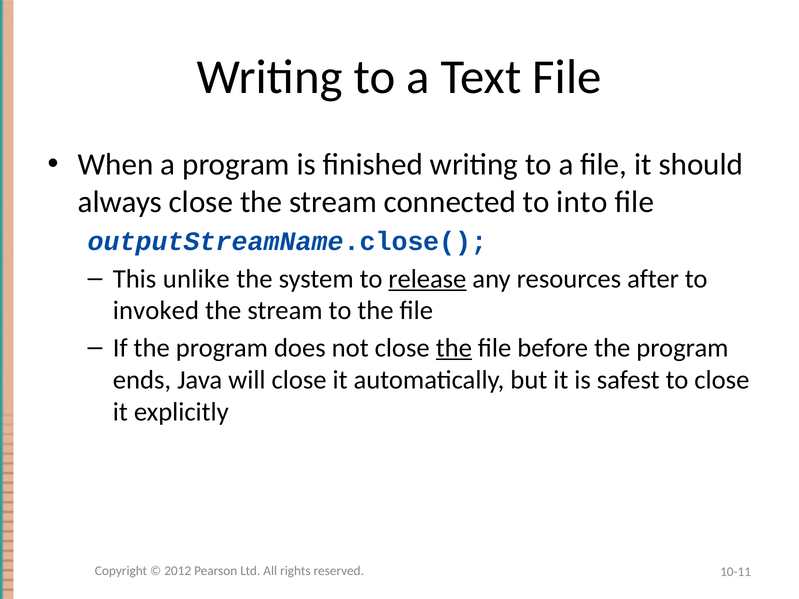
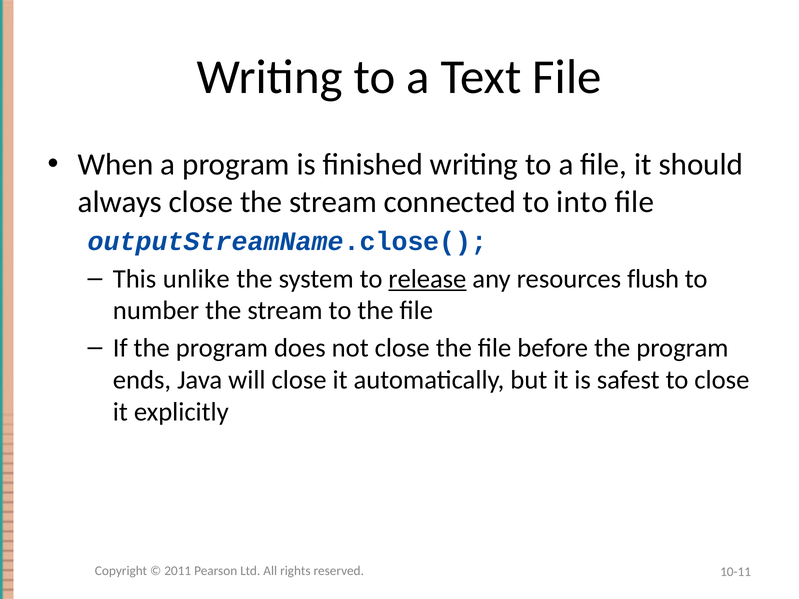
after: after -> flush
invoked: invoked -> number
the at (454, 348) underline: present -> none
2012: 2012 -> 2011
